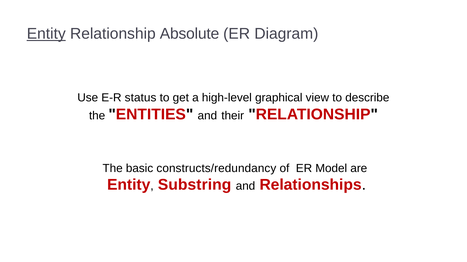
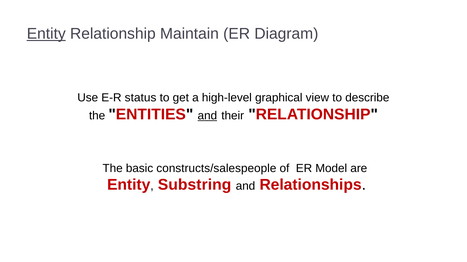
Absolute: Absolute -> Maintain
and at (207, 116) underline: none -> present
constructs/redundancy: constructs/redundancy -> constructs/salespeople
